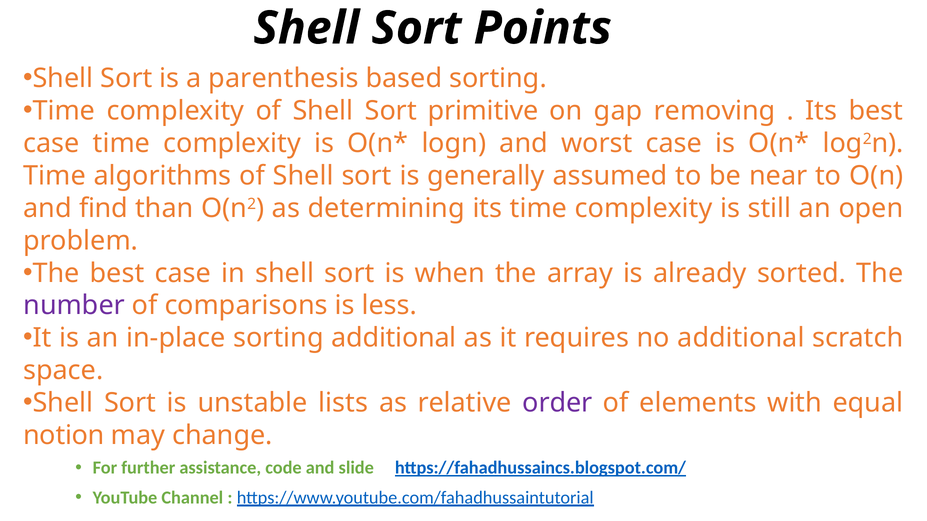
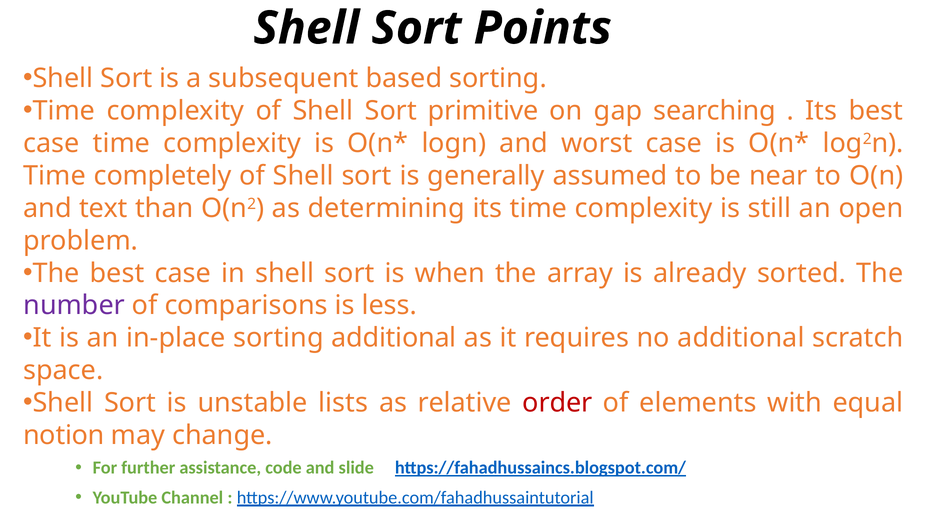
parenthesis: parenthesis -> subsequent
removing: removing -> searching
algorithms: algorithms -> completely
find: find -> text
order colour: purple -> red
